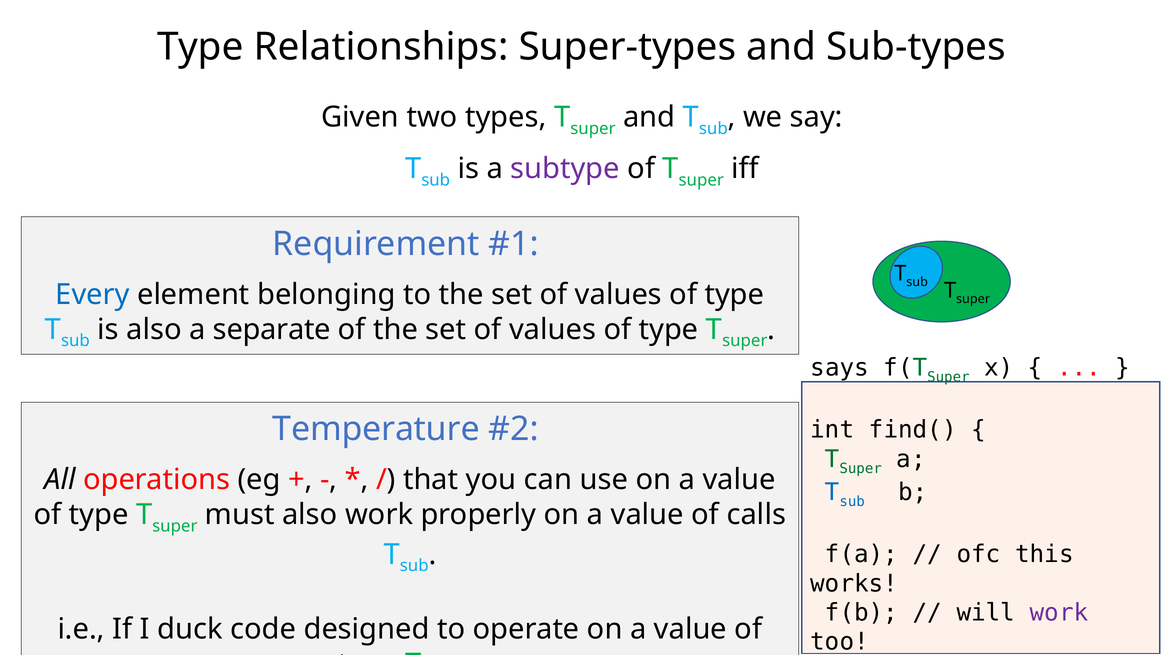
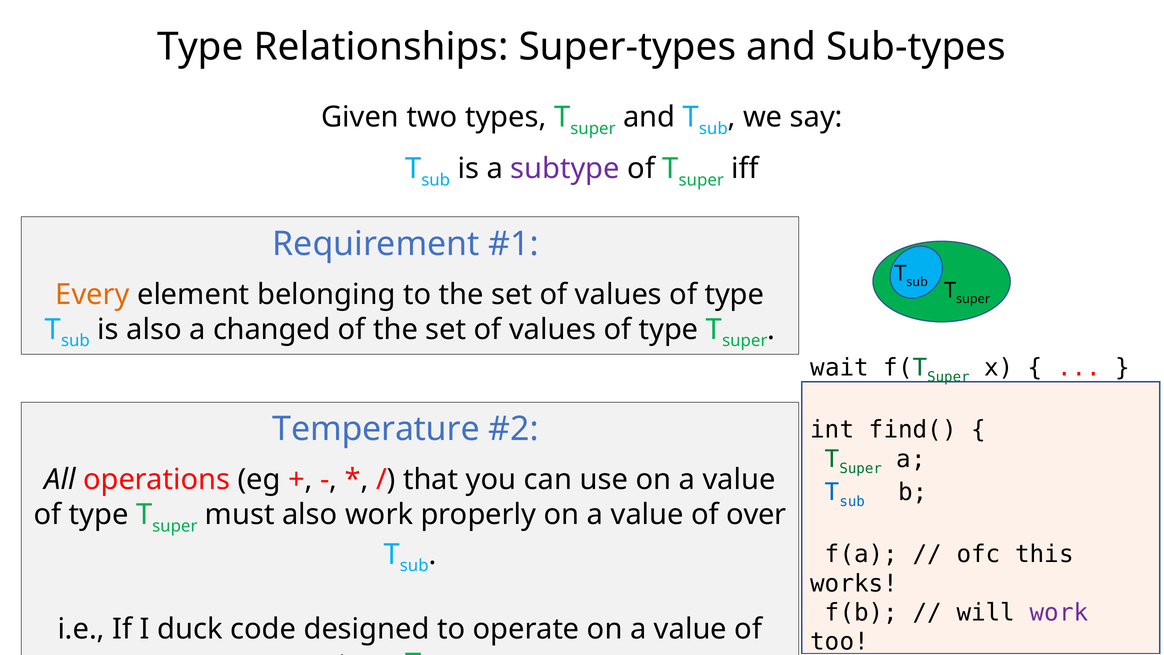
Every colour: blue -> orange
separate: separate -> changed
says: says -> wait
calls: calls -> over
